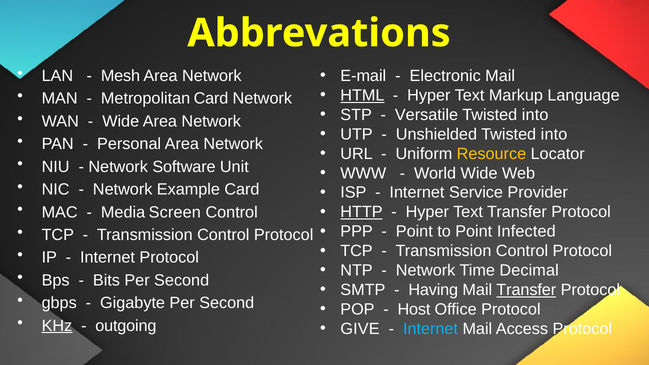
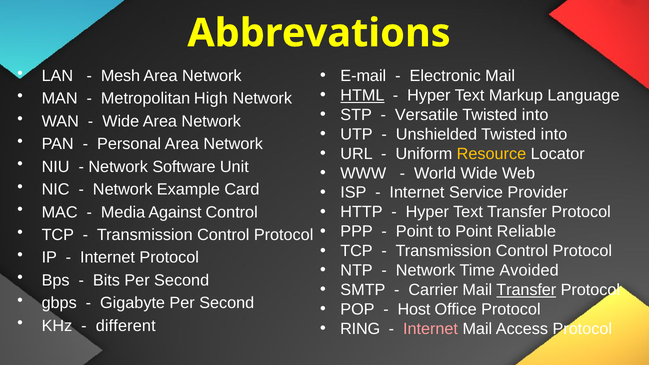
Metropolitan Card: Card -> High
Screen: Screen -> Against
HTTP underline: present -> none
Infected: Infected -> Reliable
Decimal: Decimal -> Avoided
Having: Having -> Carrier
KHz underline: present -> none
outgoing: outgoing -> different
GIVE: GIVE -> RING
Internet at (431, 329) colour: light blue -> pink
